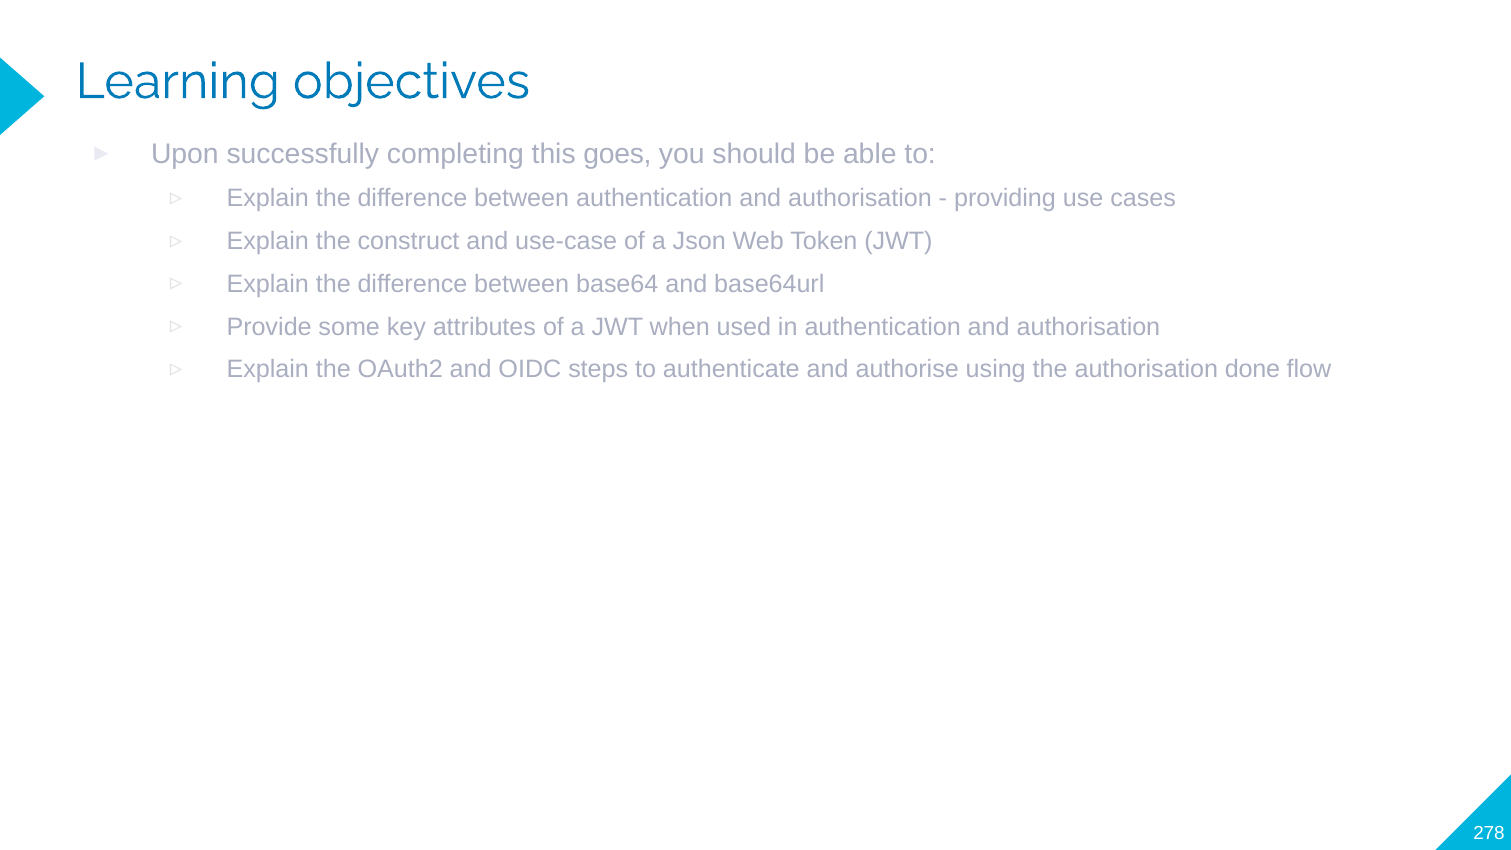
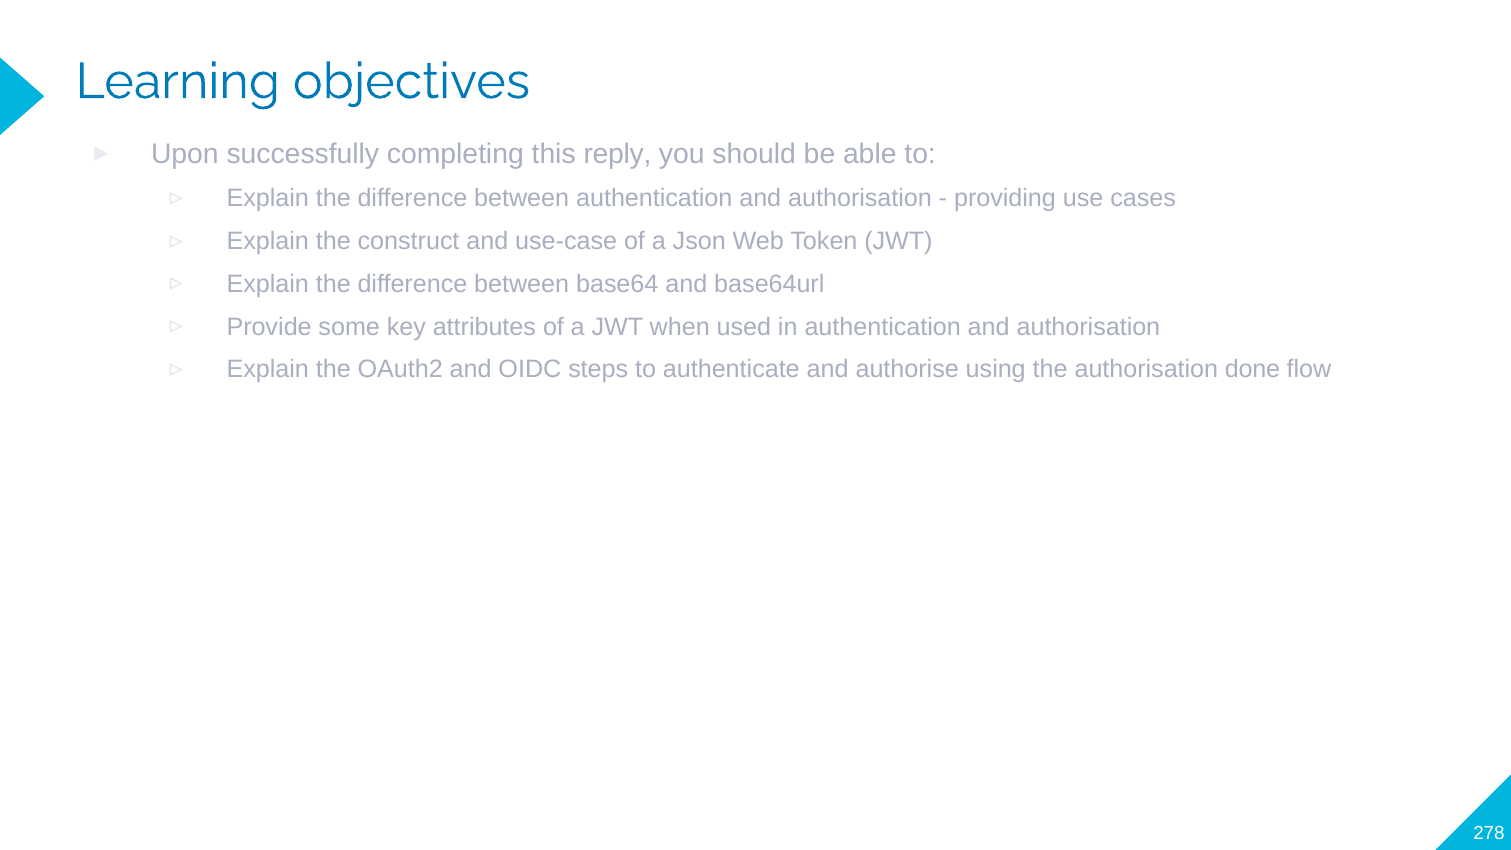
goes: goes -> reply
